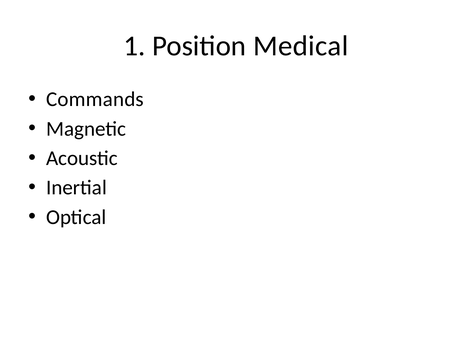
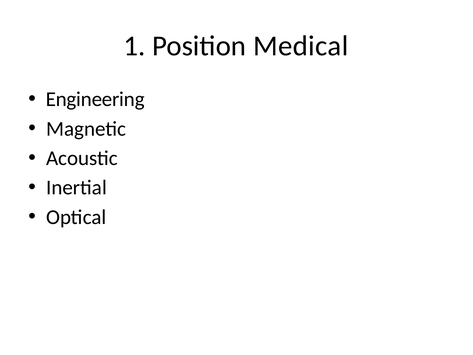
Commands: Commands -> Engineering
